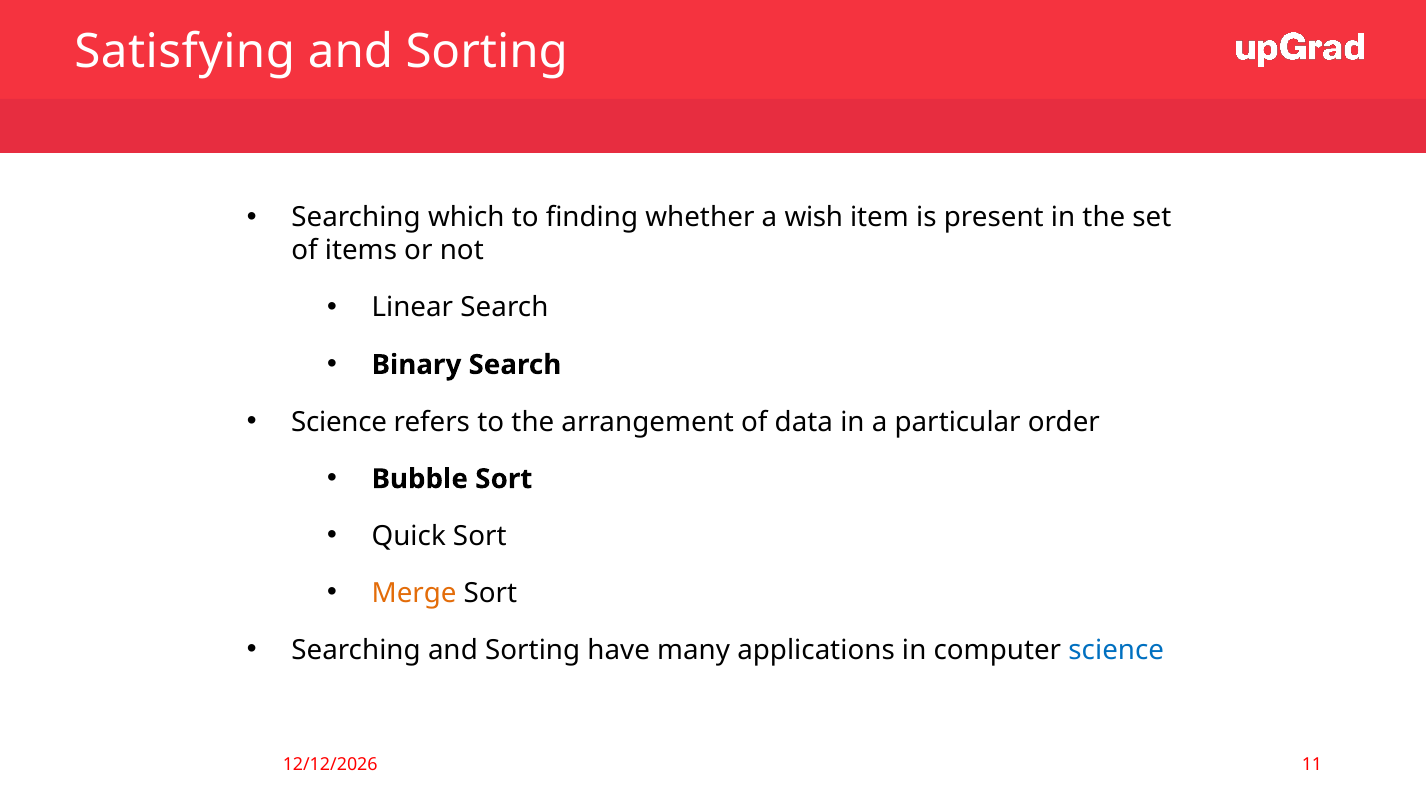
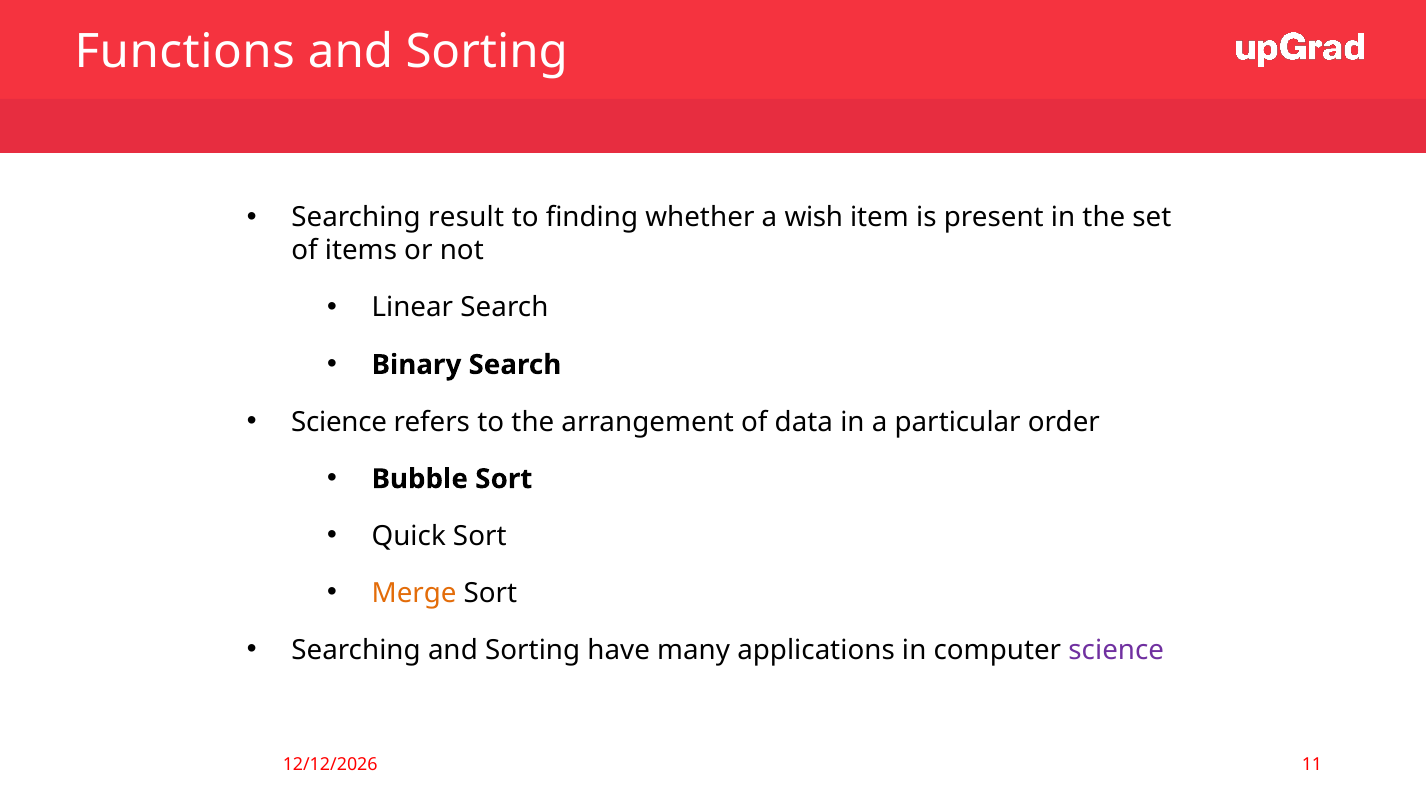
Satisfying: Satisfying -> Functions
which: which -> result
science at (1116, 650) colour: blue -> purple
